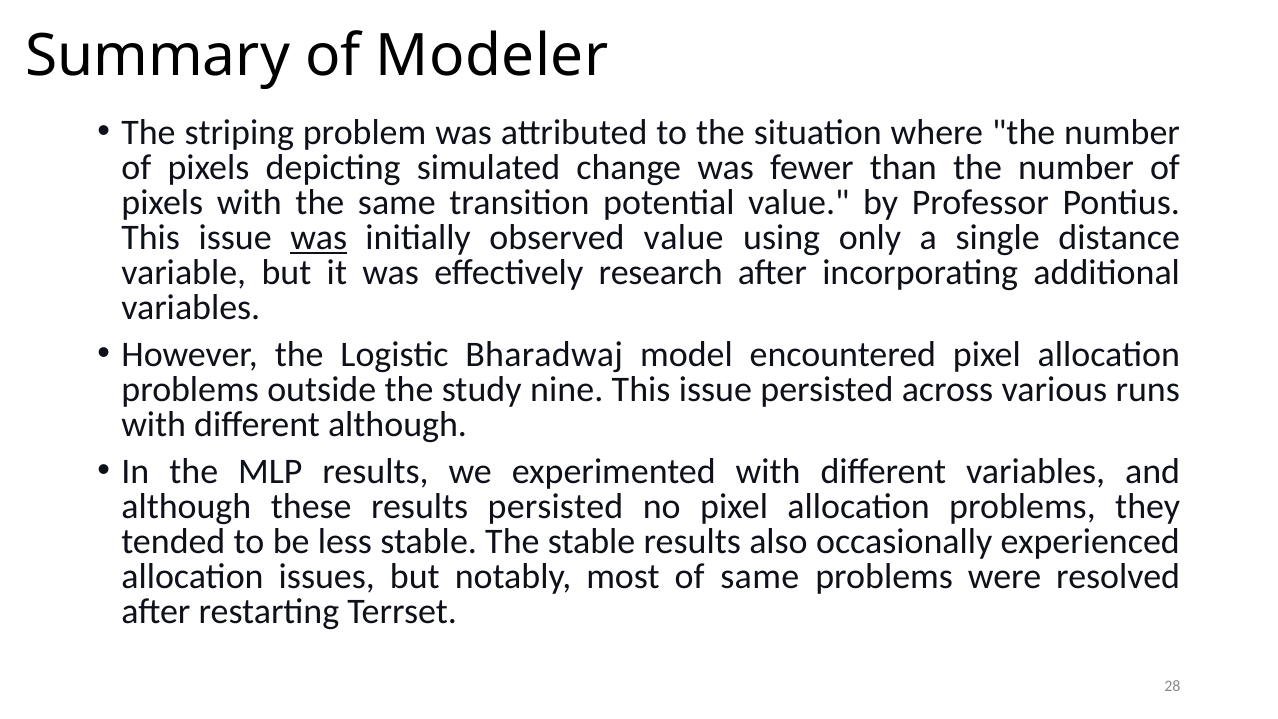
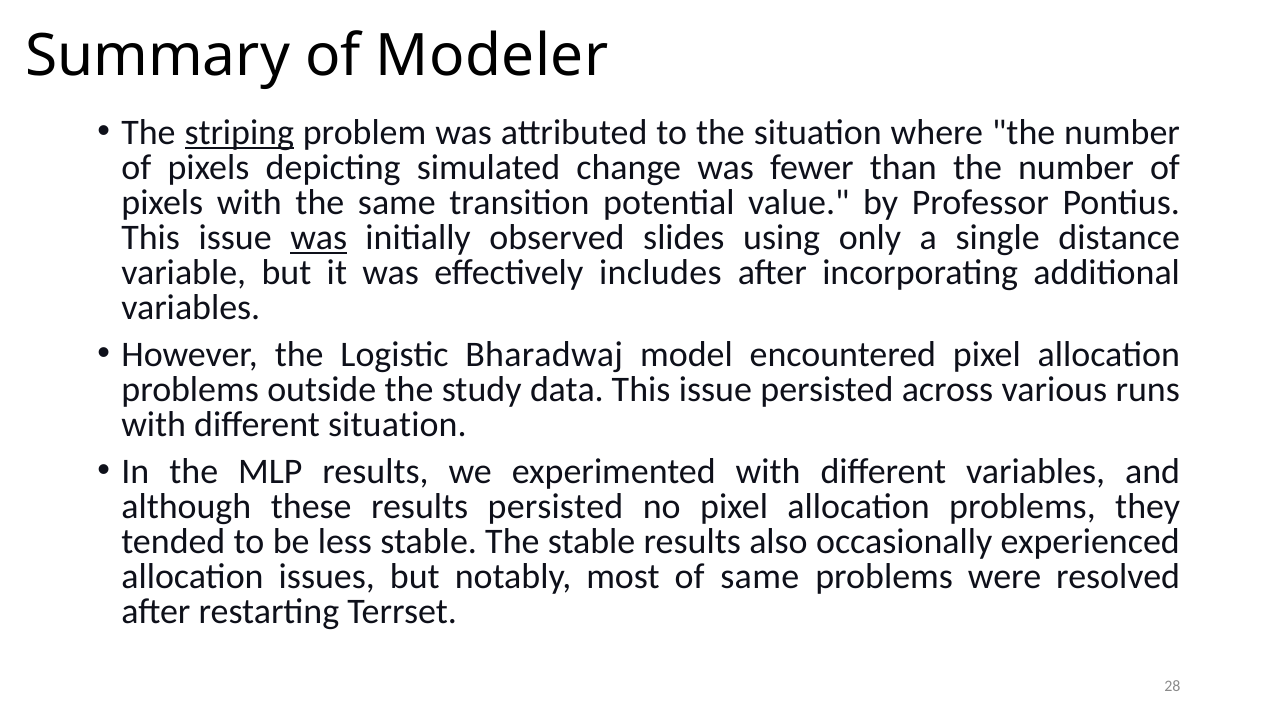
striping underline: none -> present
observed value: value -> slides
research: research -> includes
nine: nine -> data
different although: although -> situation
